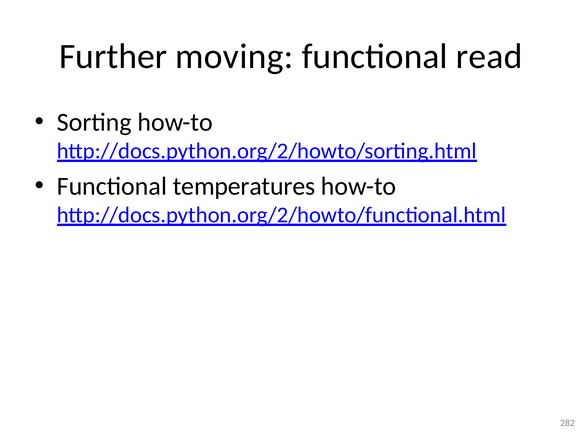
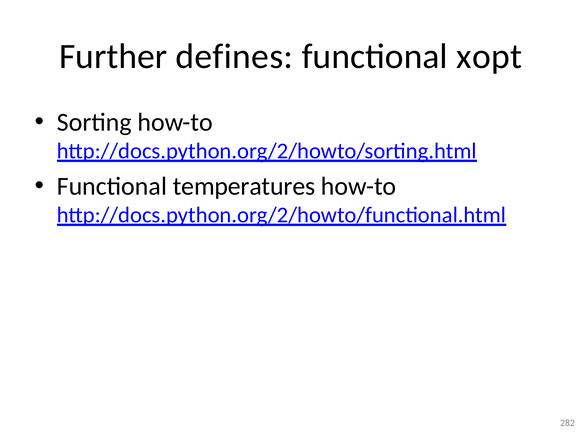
moving: moving -> defines
read: read -> xopt
